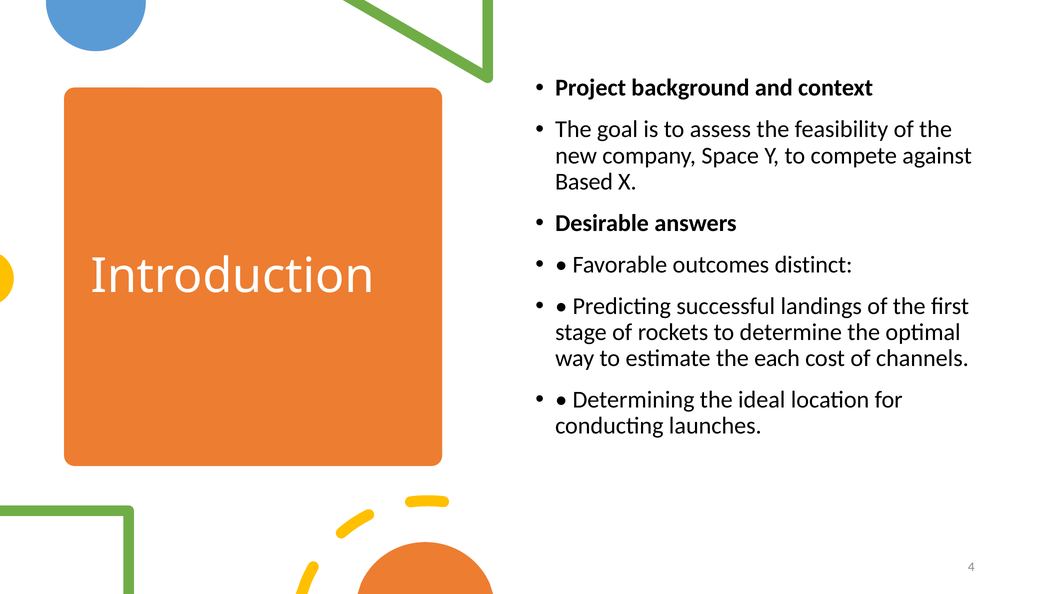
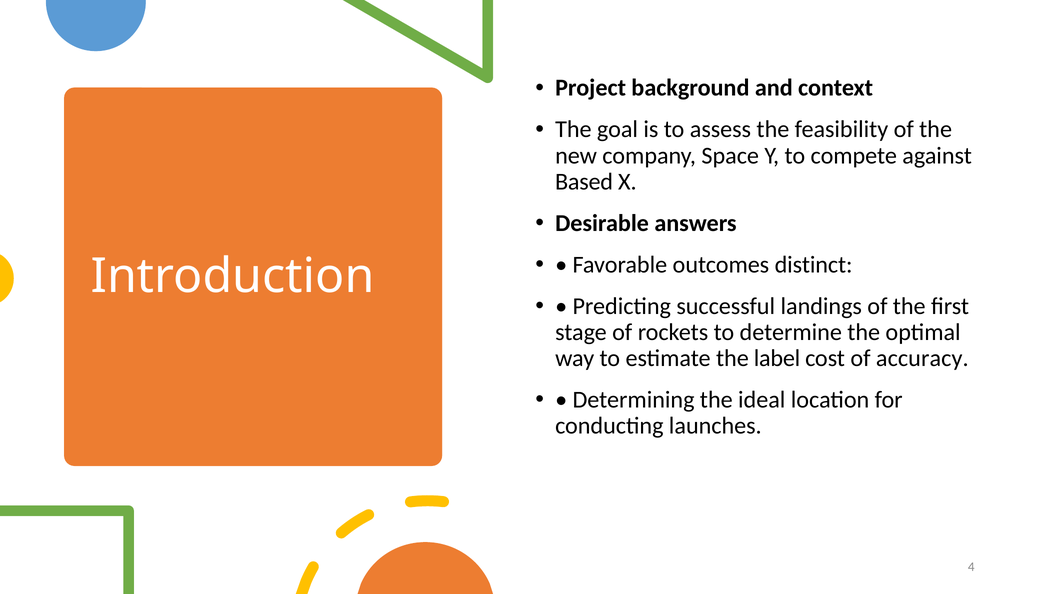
each: each -> label
channels: channels -> accuracy
